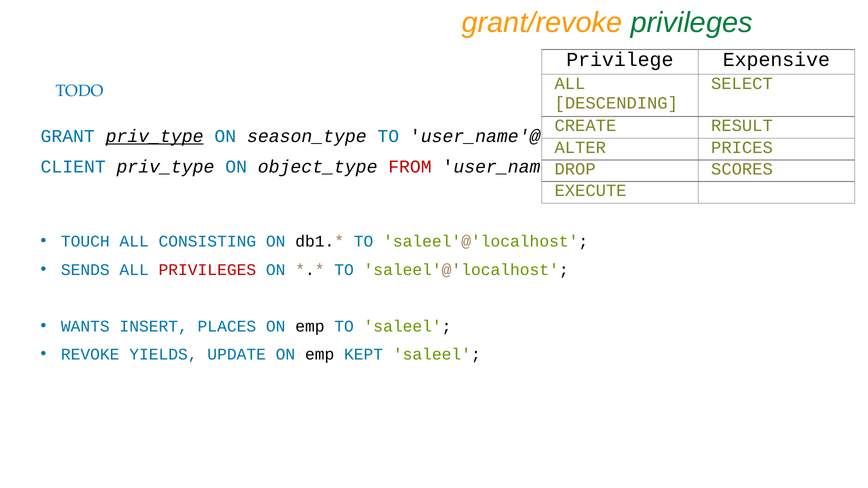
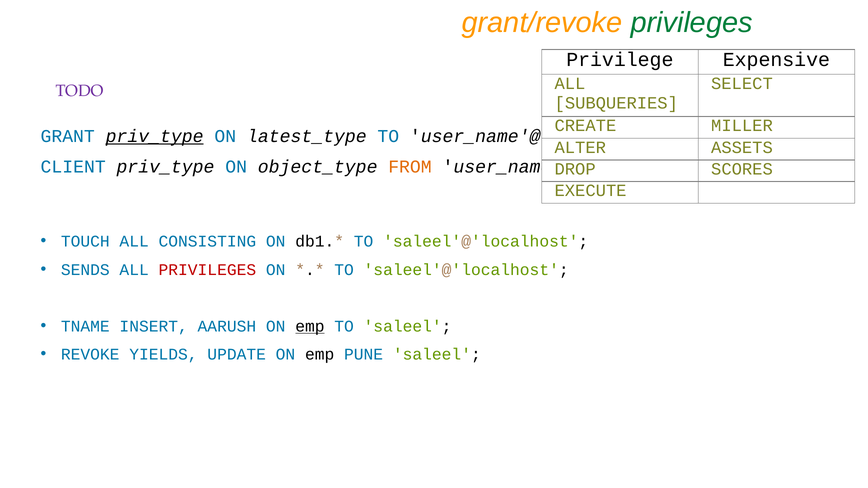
TODO colour: blue -> purple
DESCENDING: DESCENDING -> SUBQUERIES
RESULT: RESULT -> MILLER
season_type: season_type -> latest_type
PRICES: PRICES -> ASSETS
FROM colour: red -> orange
WANTS: WANTS -> TNAME
PLACES: PLACES -> AARUSH
emp at (310, 326) underline: none -> present
KEPT: KEPT -> PUNE
